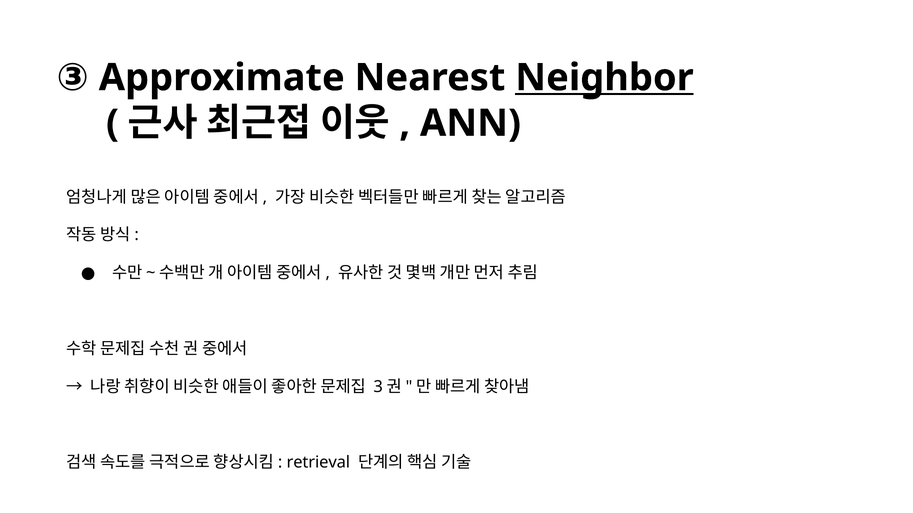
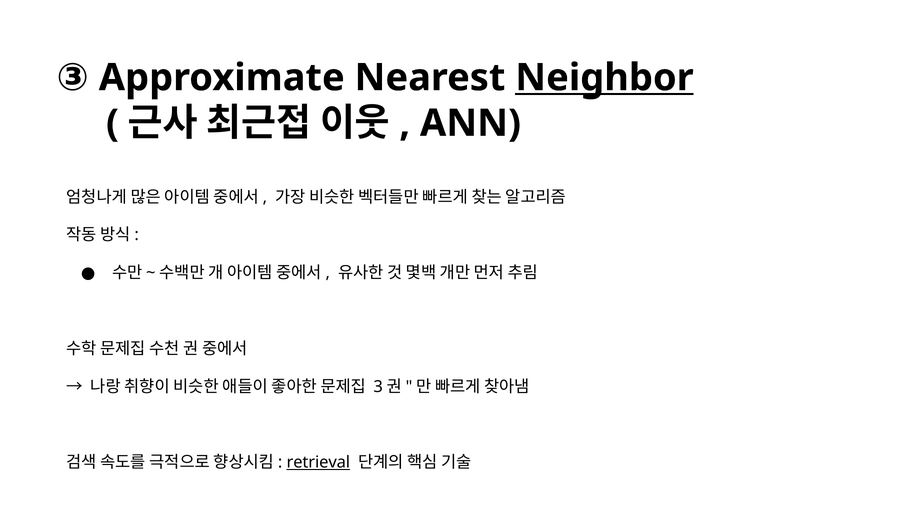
retrieval underline: none -> present
